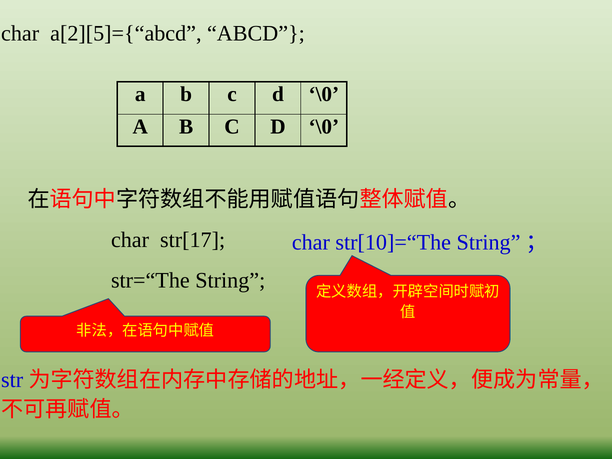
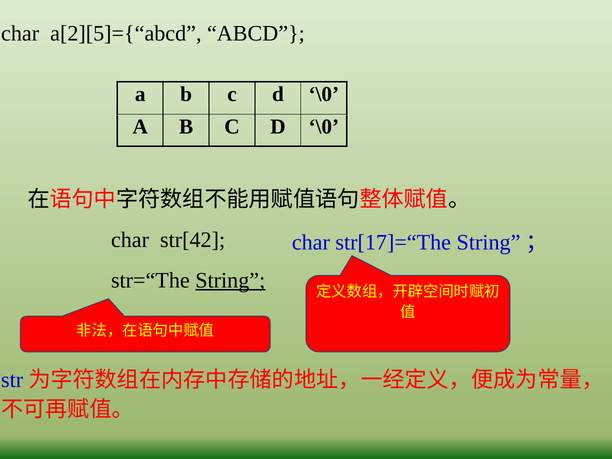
str[17: str[17 -> str[42
str[10]=“The: str[10]=“The -> str[17]=“The
String underline: none -> present
